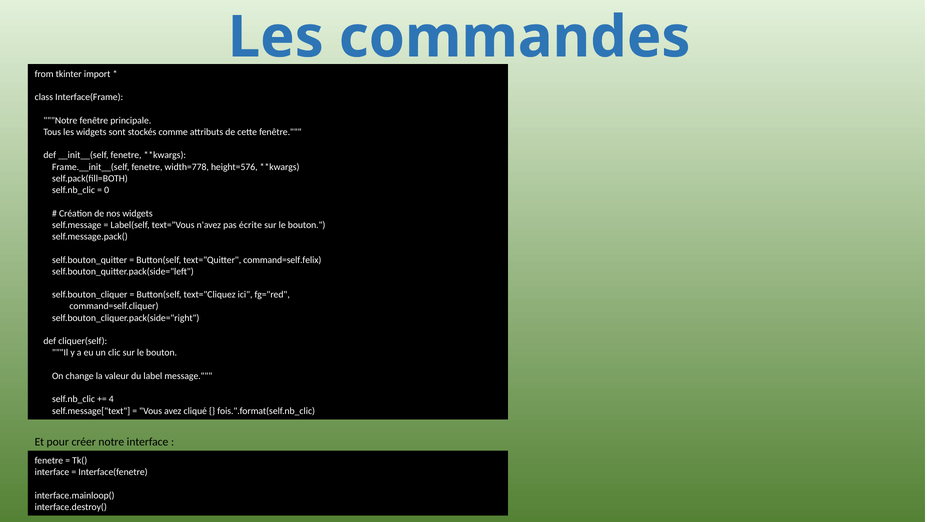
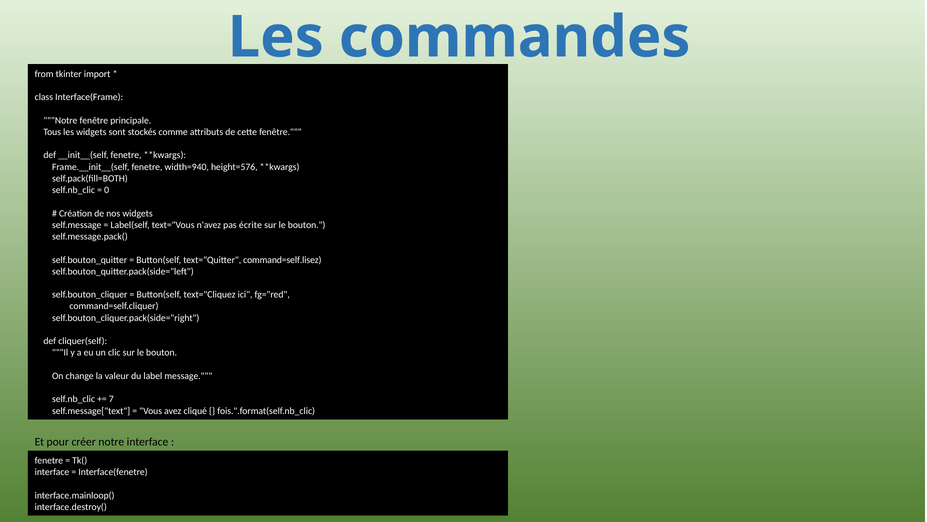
width=778: width=778 -> width=940
command=self.felix: command=self.felix -> command=self.lisez
4: 4 -> 7
